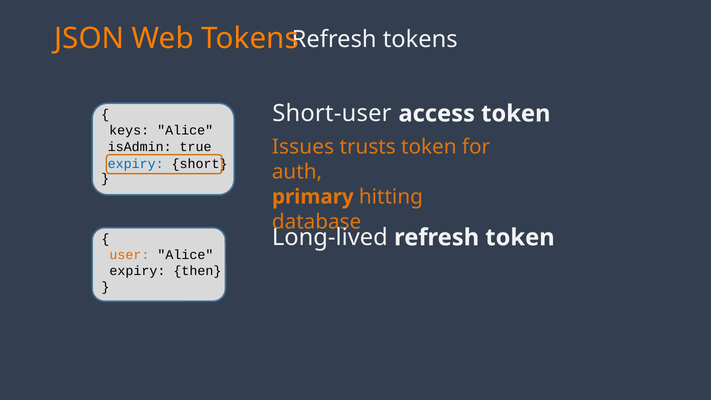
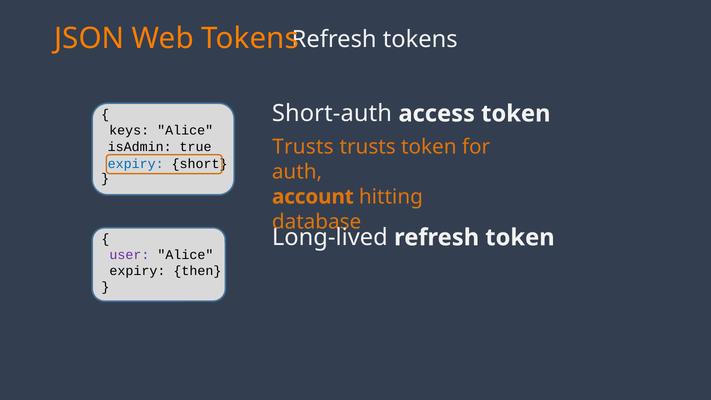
Short-user: Short-user -> Short-auth
Issues at (303, 147): Issues -> Trusts
primary: primary -> account
user colour: orange -> purple
